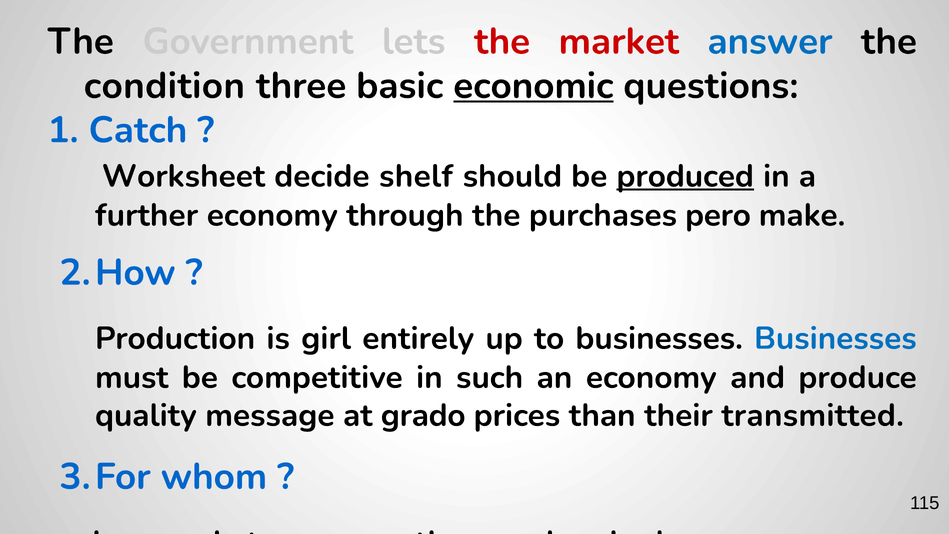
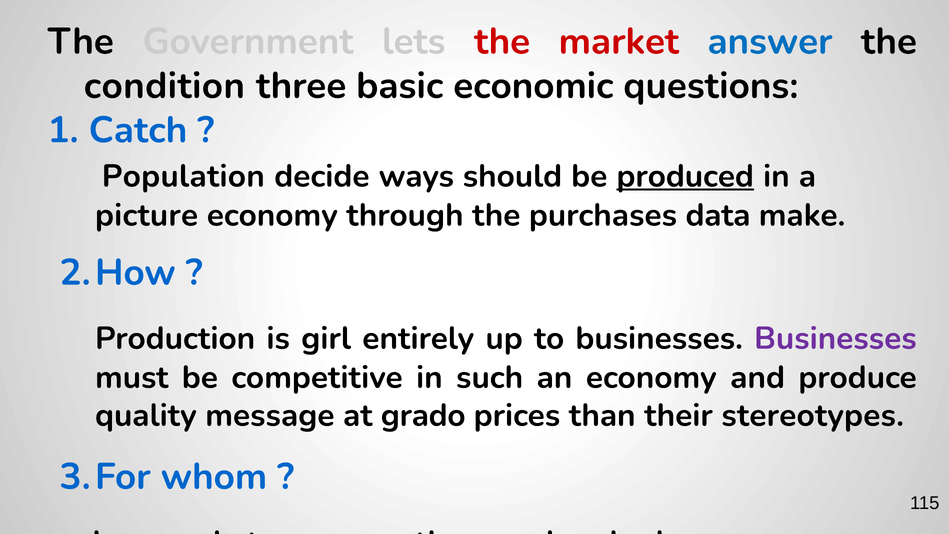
economic underline: present -> none
Worksheet: Worksheet -> Population
shelf: shelf -> ways
further: further -> picture
pero: pero -> data
Businesses at (835, 338) colour: blue -> purple
transmitted: transmitted -> stereotypes
